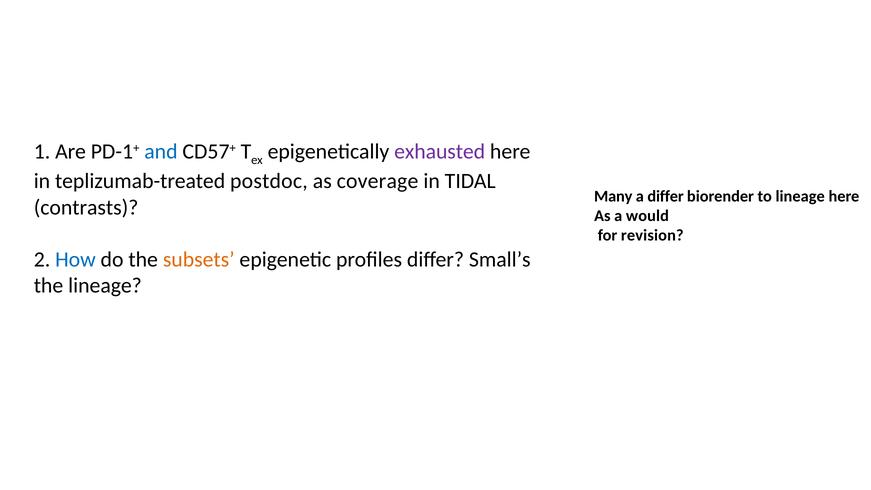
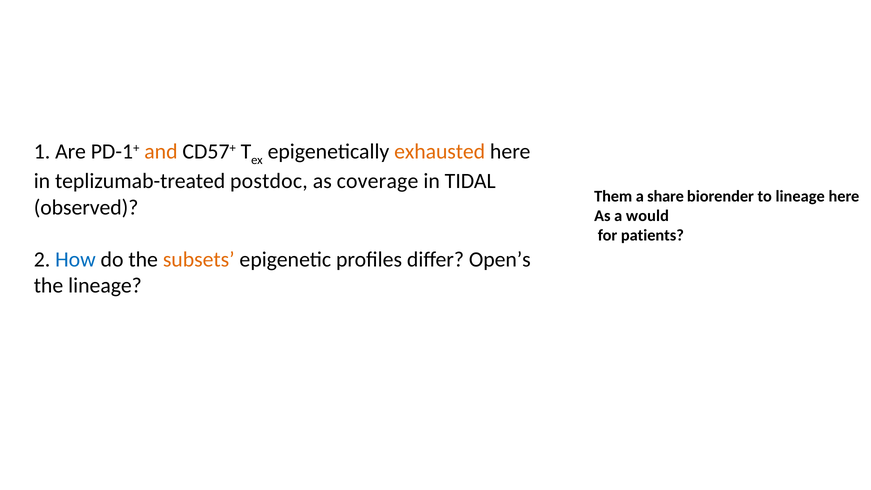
and colour: blue -> orange
exhausted colour: purple -> orange
Many: Many -> Them
a differ: differ -> share
contrasts: contrasts -> observed
revision: revision -> patients
Small’s: Small’s -> Open’s
